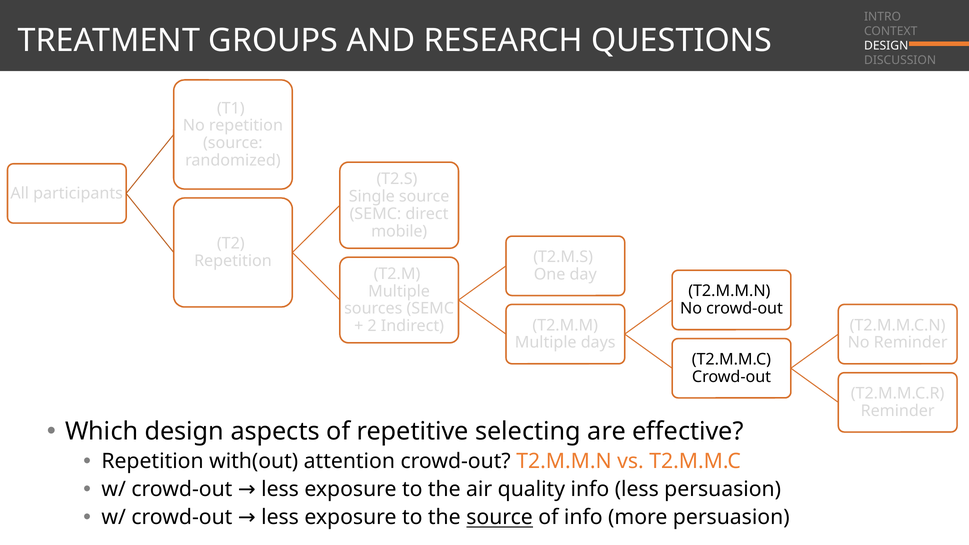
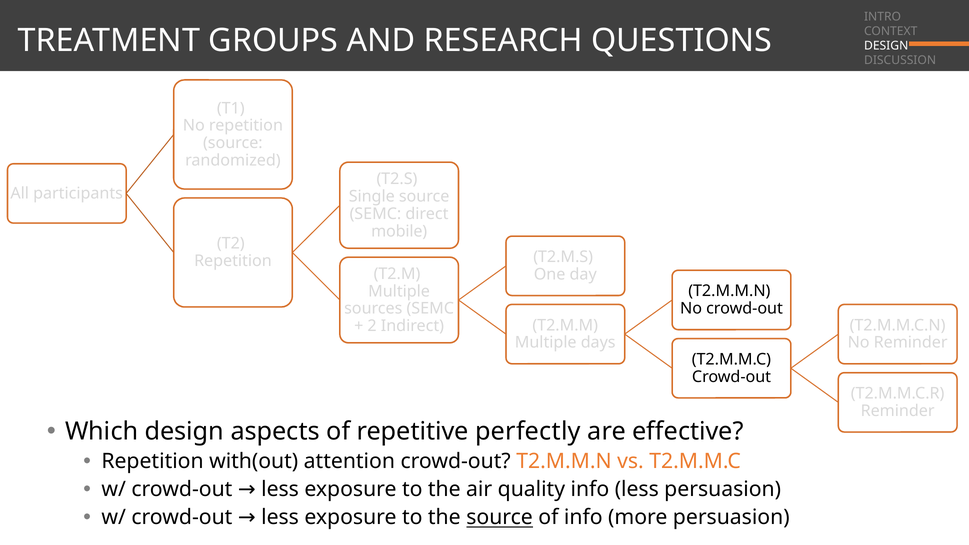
selecting: selecting -> perfectly
